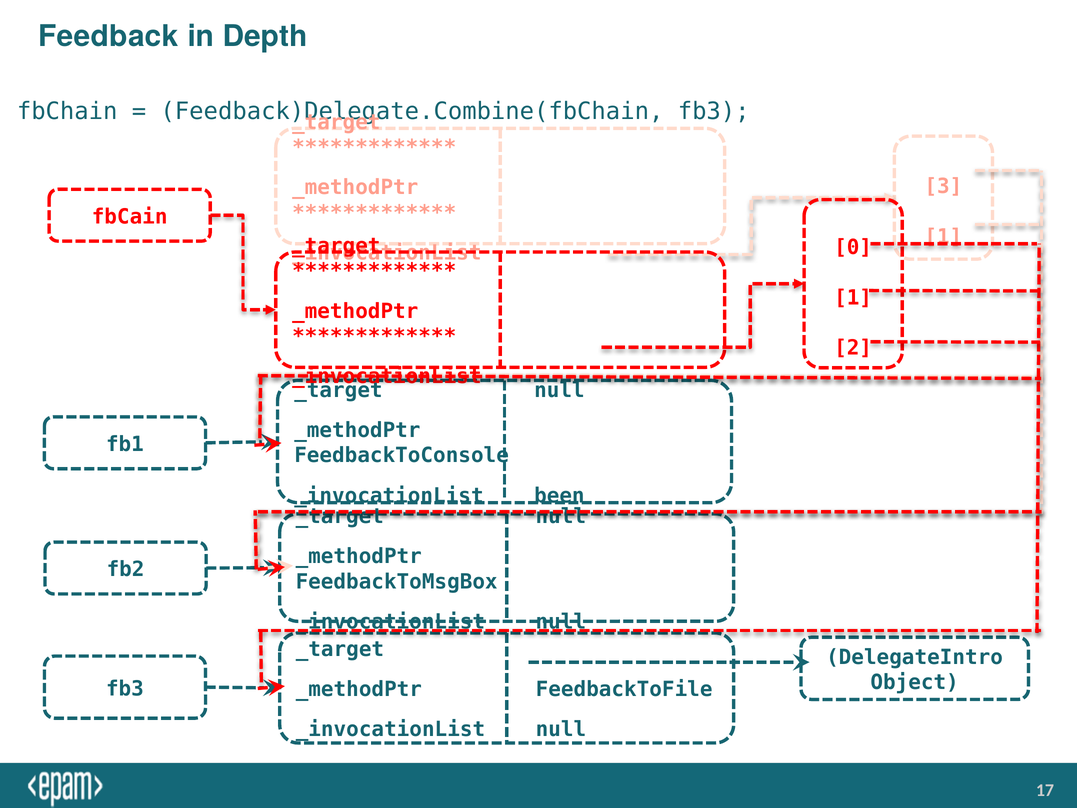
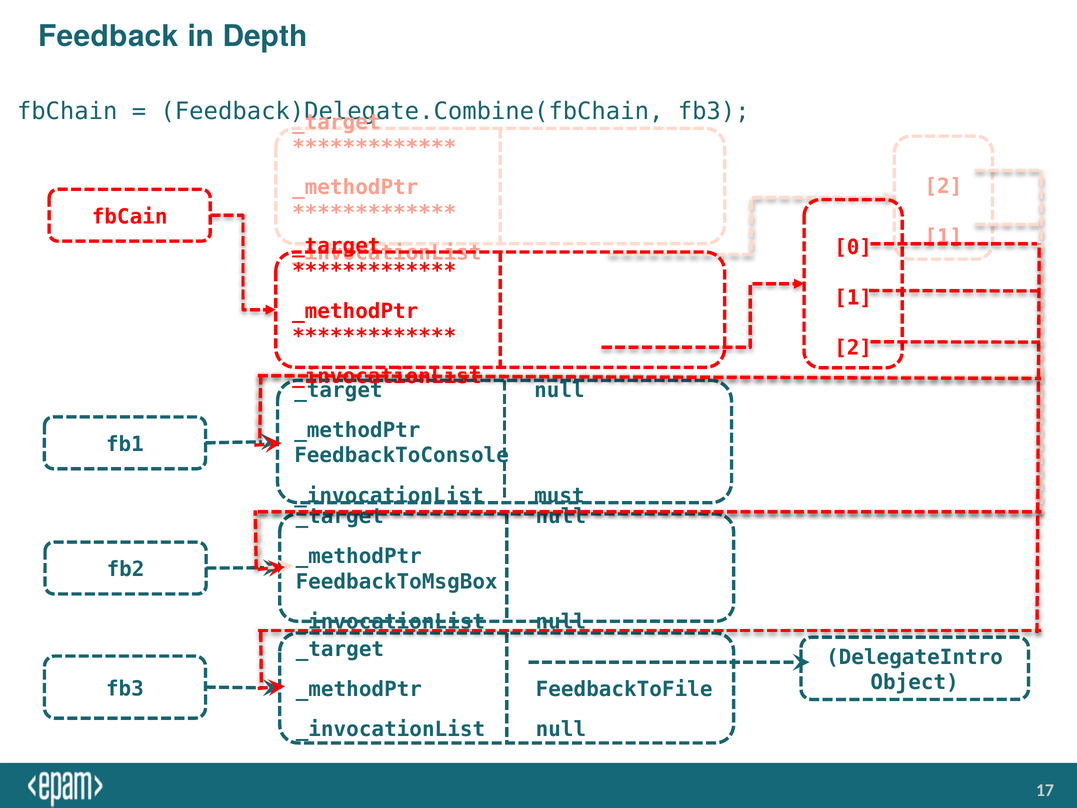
3 at (943, 186): 3 -> 2
been: been -> must
